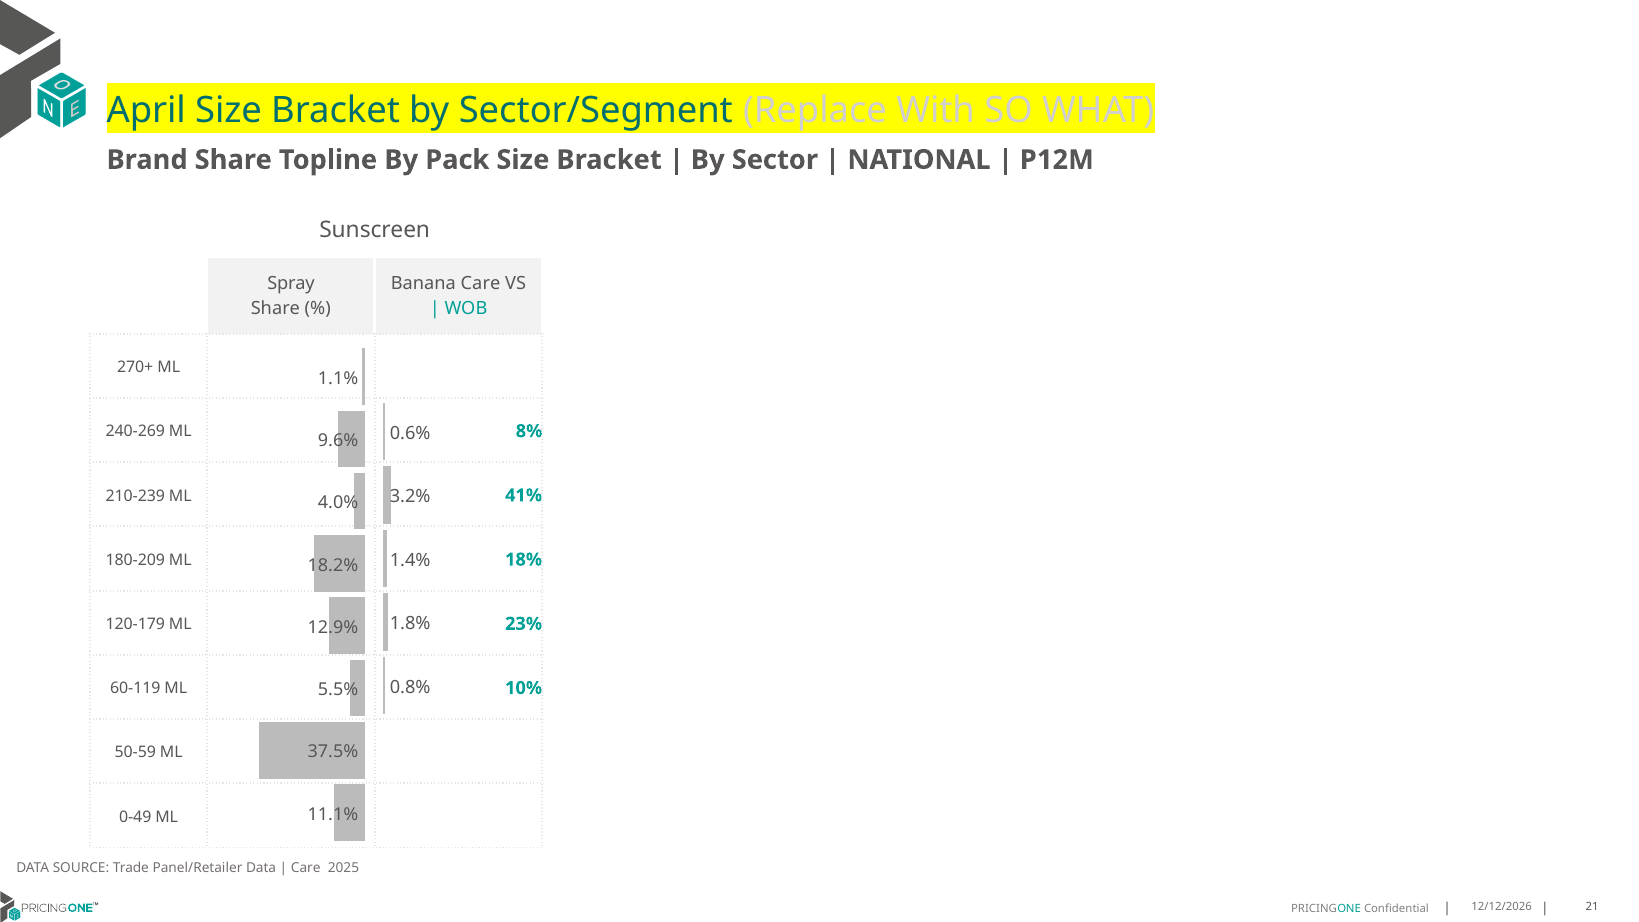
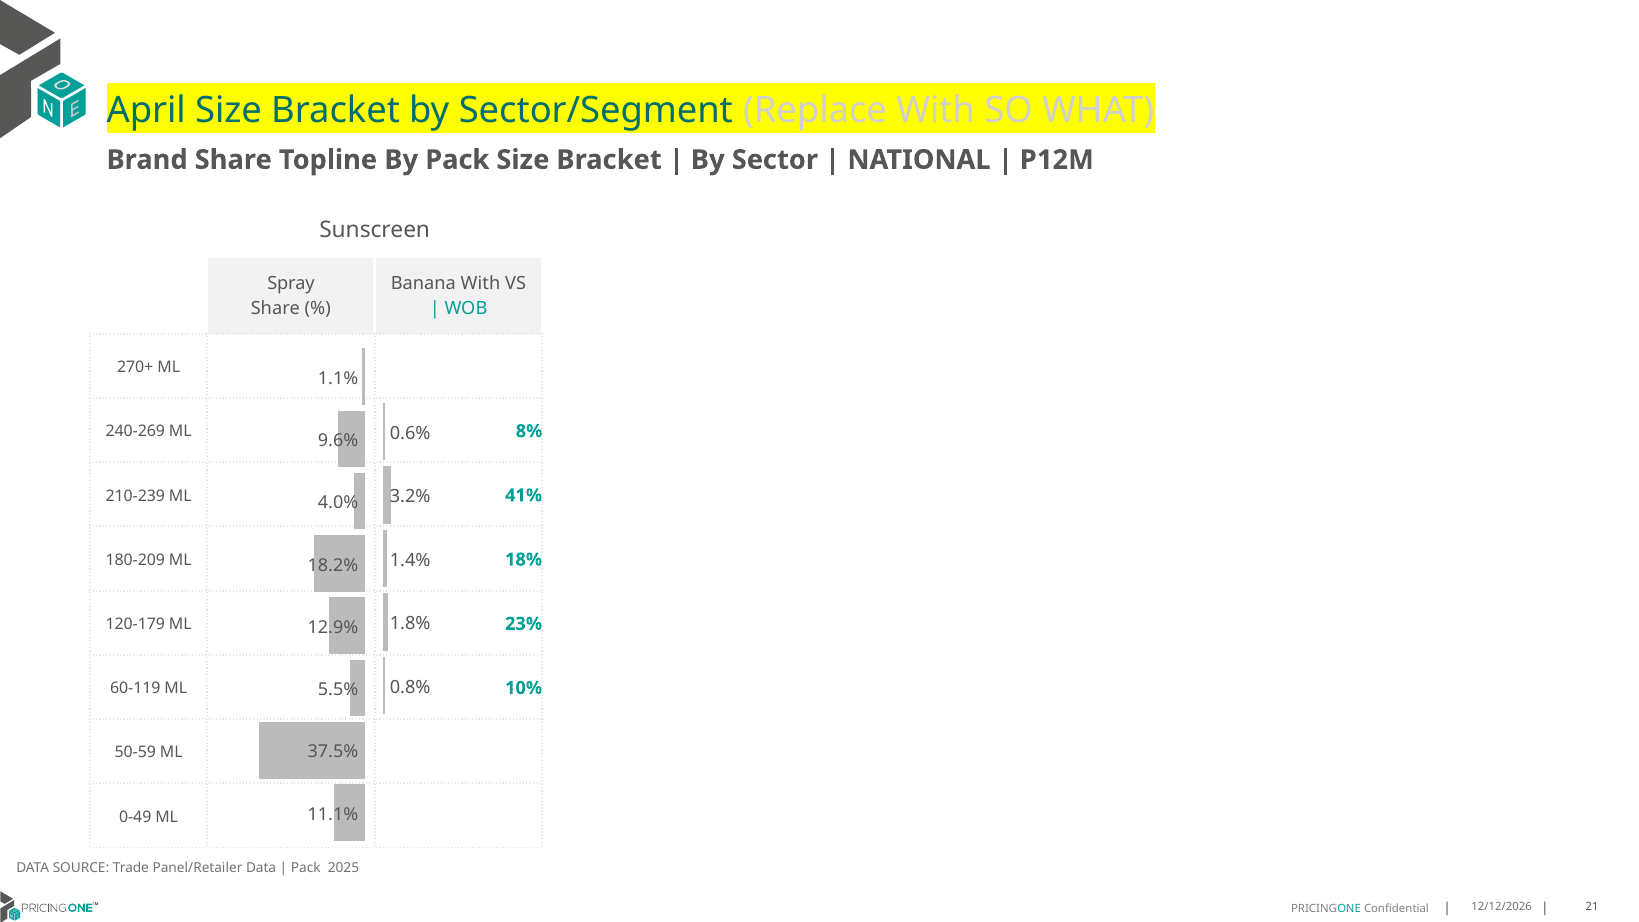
Banana Care: Care -> With
Care at (306, 868): Care -> Pack
